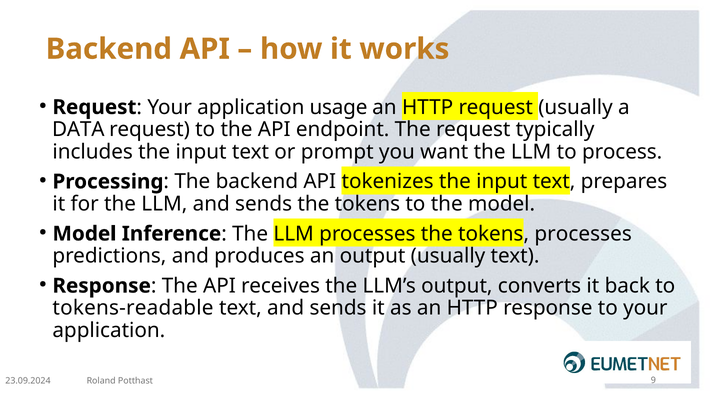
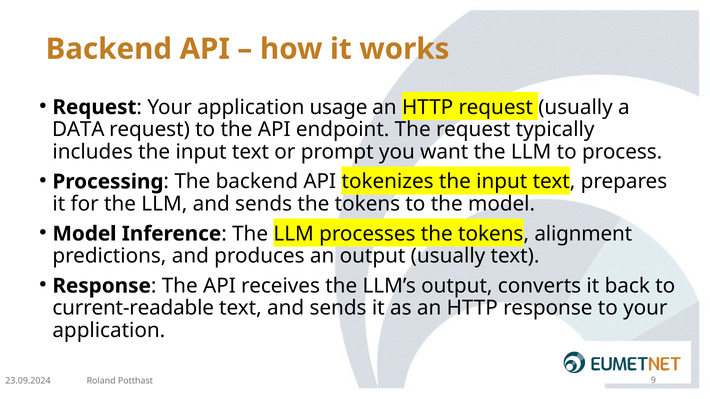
tokens processes: processes -> alignment
tokens-readable: tokens-readable -> current-readable
